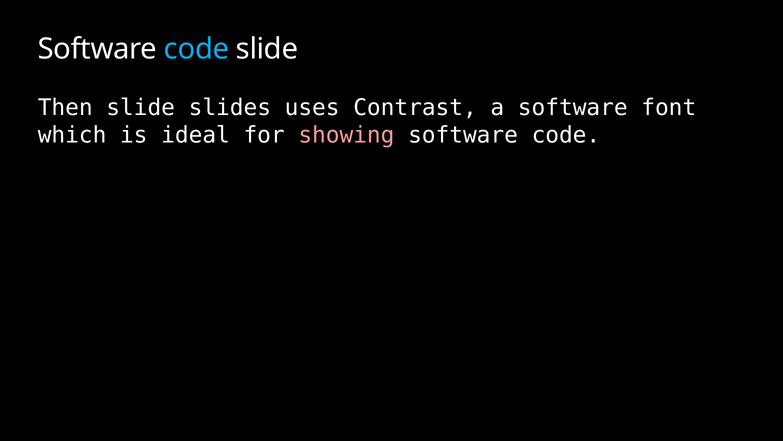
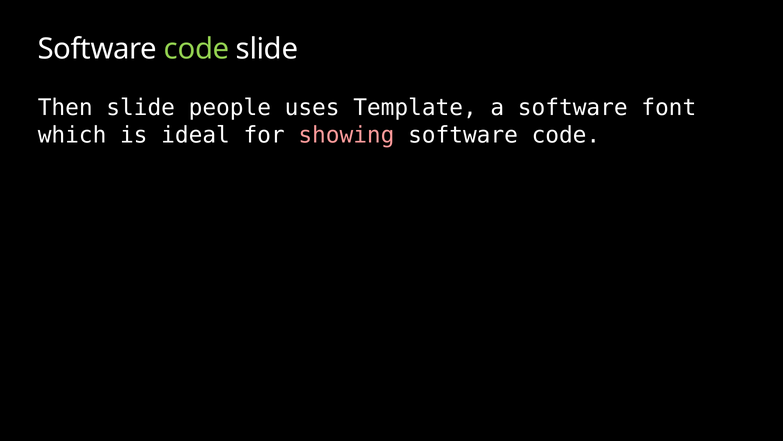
code at (197, 49) colour: light blue -> light green
slides: slides -> people
Contrast: Contrast -> Template
